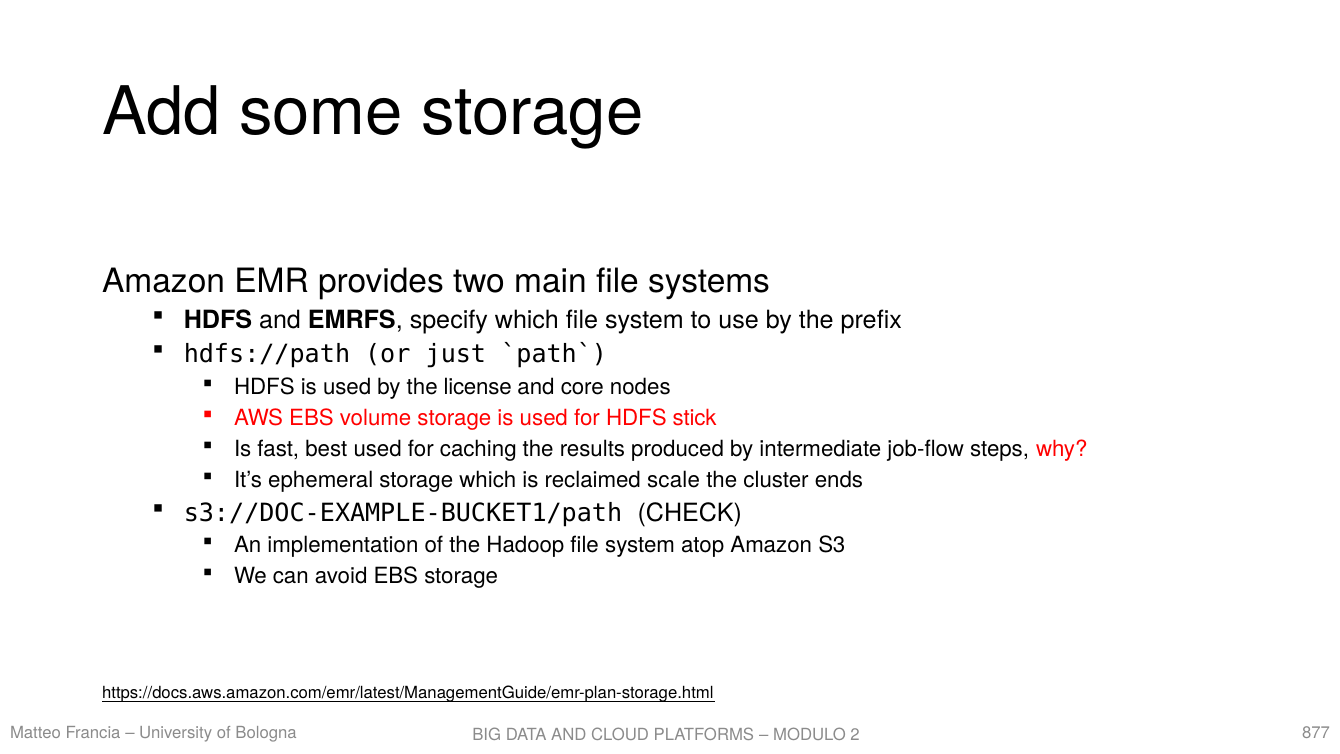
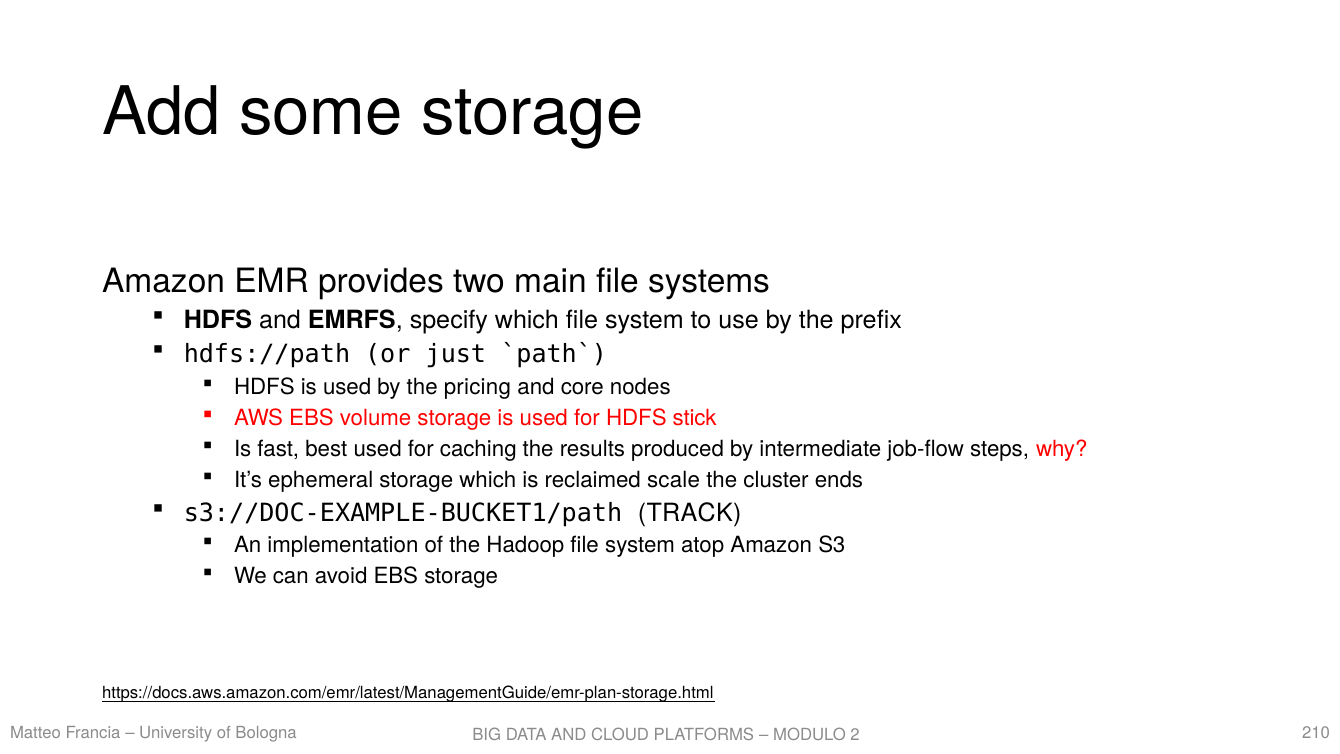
license: license -> pricing
CHECK: CHECK -> TRACK
877: 877 -> 210
